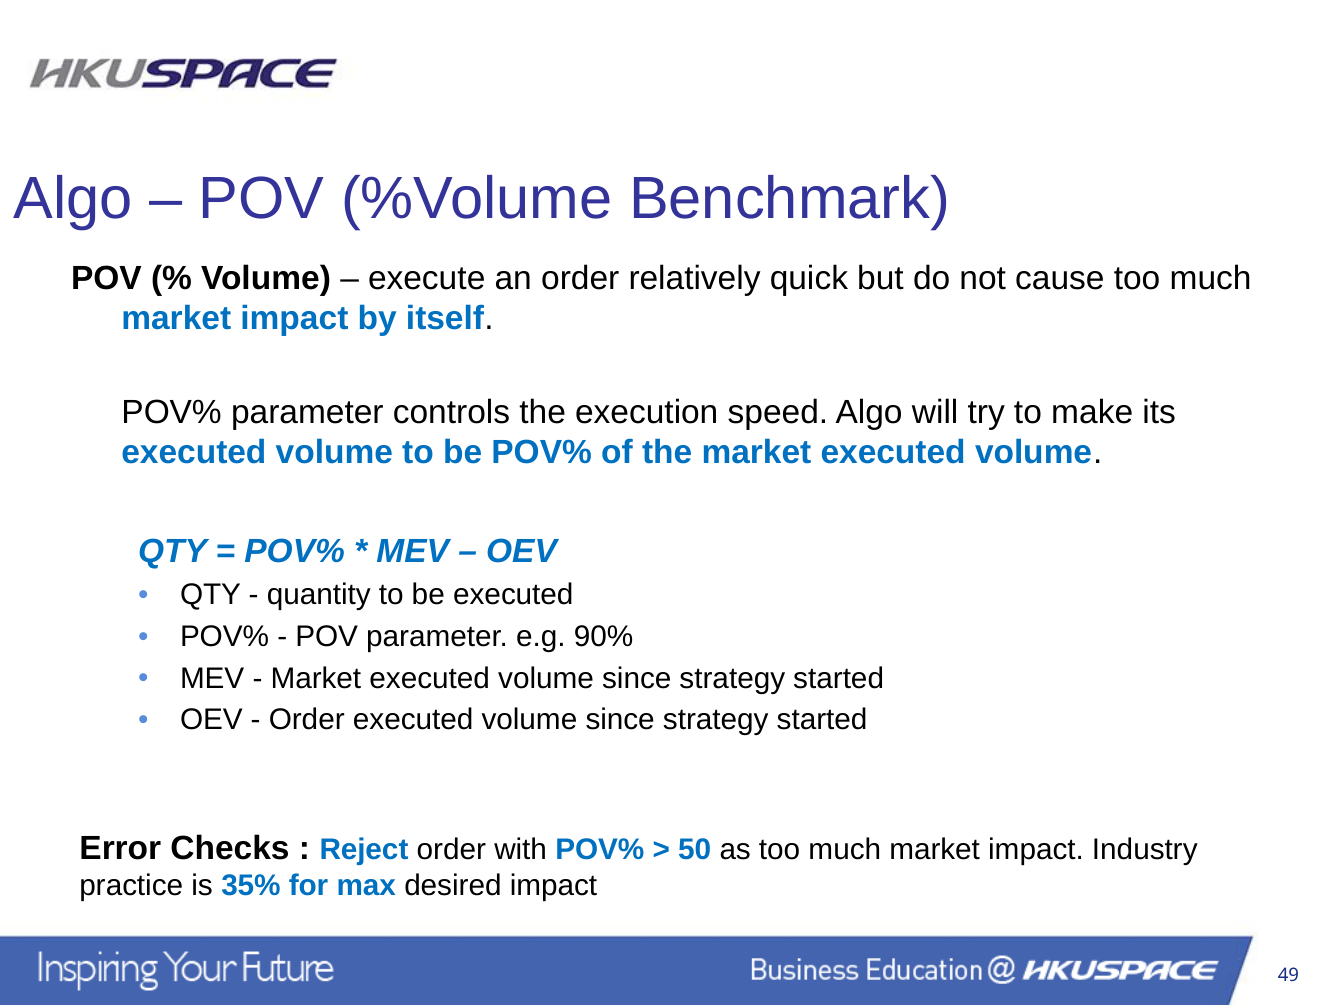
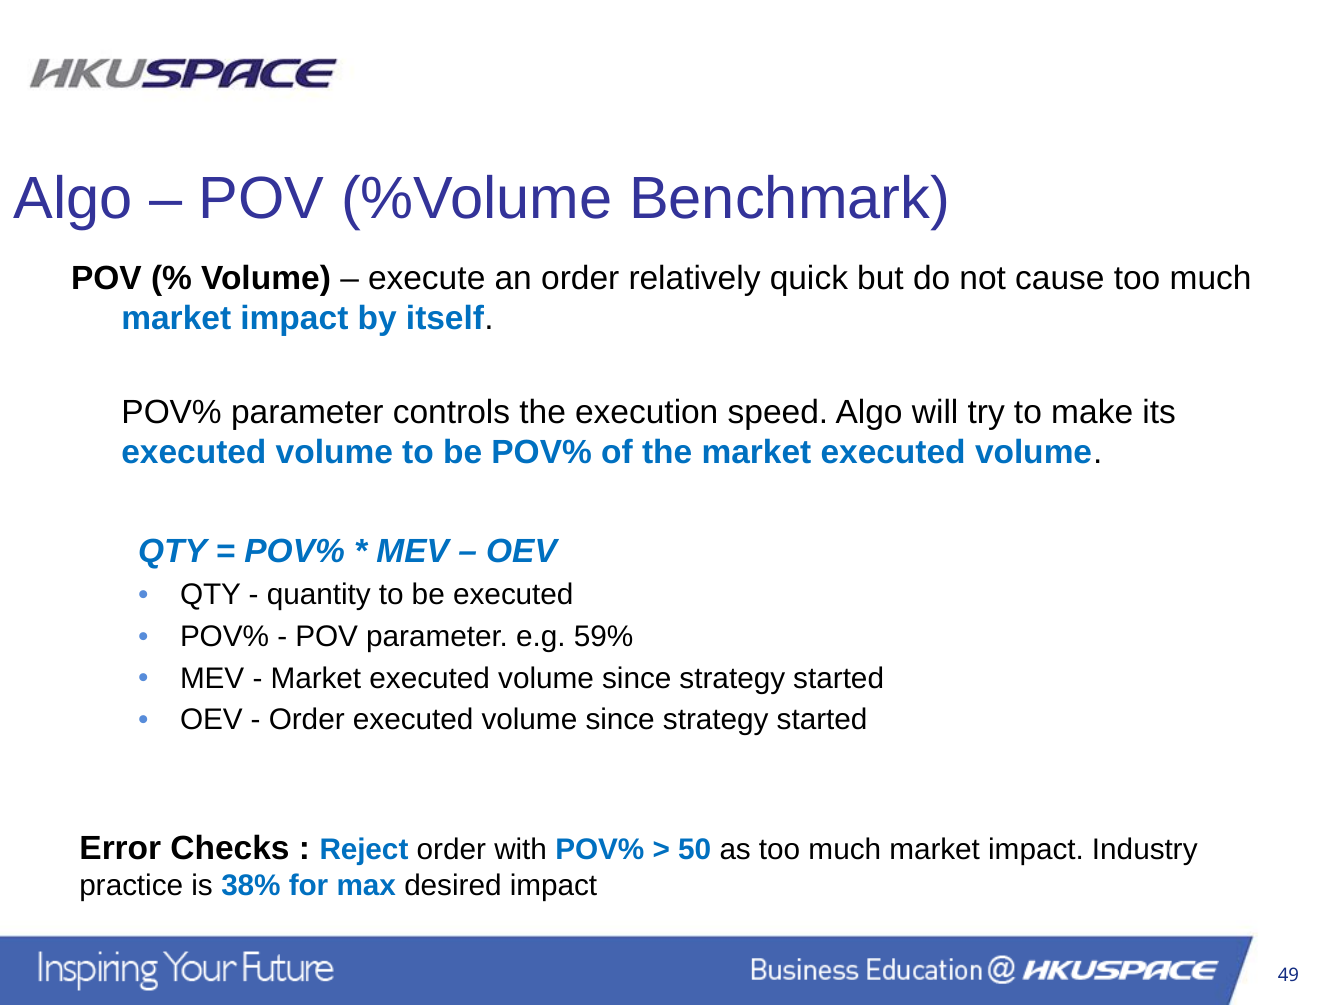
90%: 90% -> 59%
35%: 35% -> 38%
